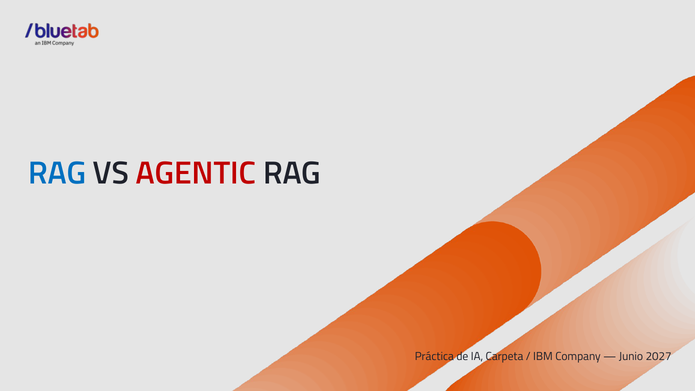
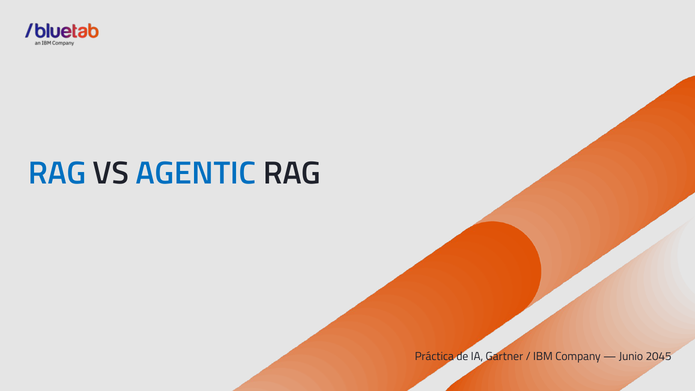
AGENTIC colour: red -> blue
Carpeta: Carpeta -> Gartner
2027: 2027 -> 2045
